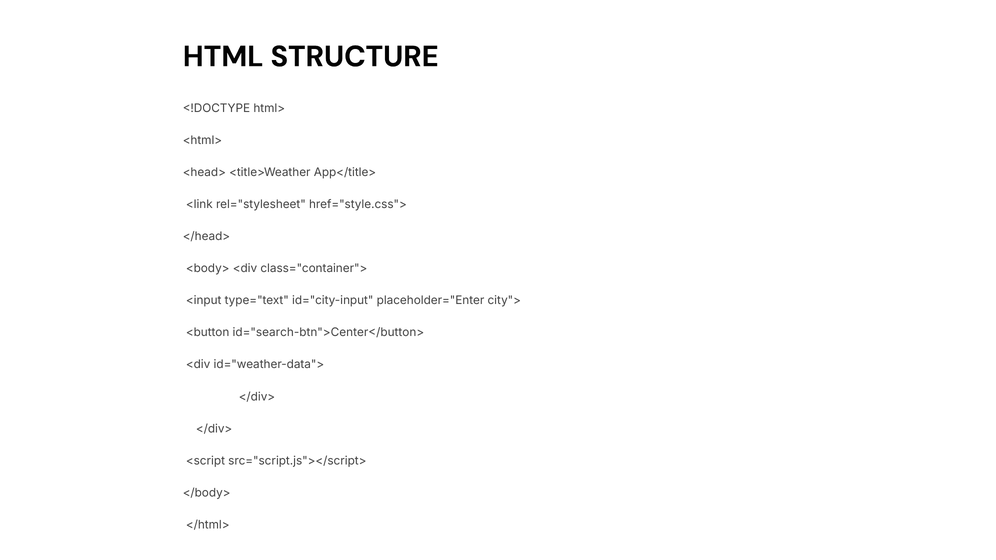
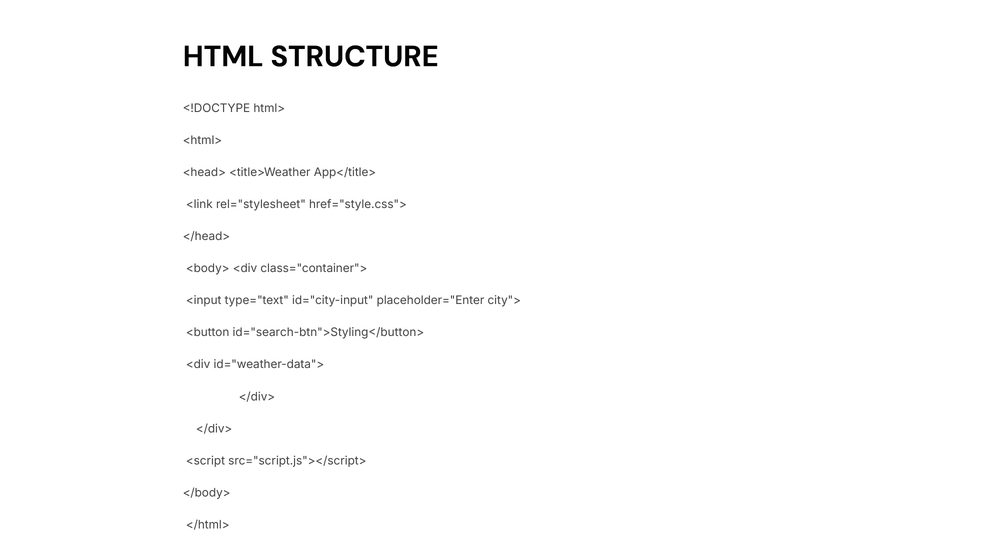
id="search-btn">Center</button>: id="search-btn">Center</button> -> id="search-btn">Styling</button>
